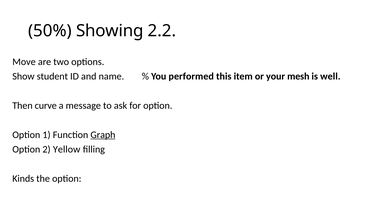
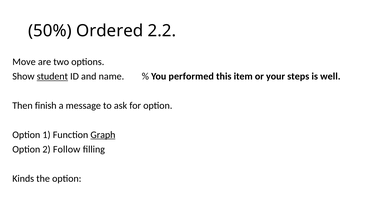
Showing: Showing -> Ordered
student underline: none -> present
mesh: mesh -> steps
curve: curve -> finish
Yellow: Yellow -> Follow
